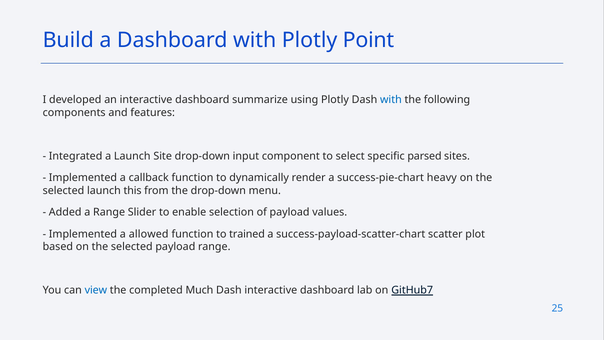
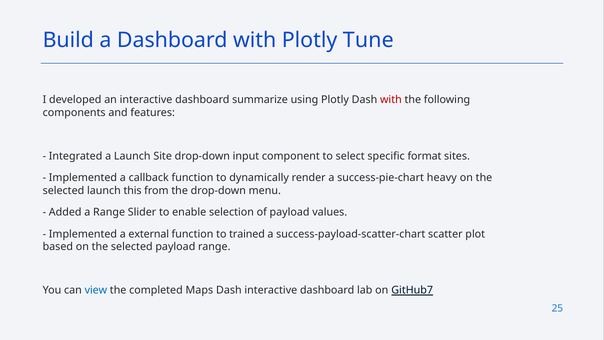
Point: Point -> Tune
with at (391, 100) colour: blue -> red
parsed: parsed -> format
allowed: allowed -> external
Much: Much -> Maps
